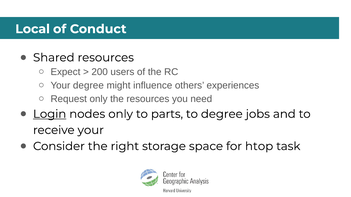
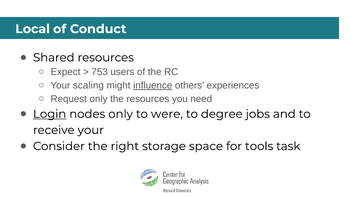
200: 200 -> 753
Your degree: degree -> scaling
influence underline: none -> present
parts: parts -> were
htop: htop -> tools
